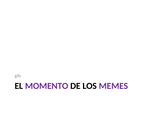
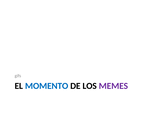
MOMENTO colour: purple -> blue
